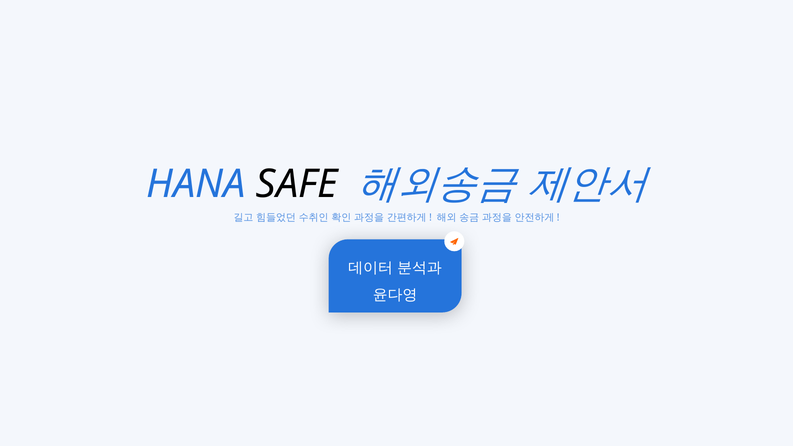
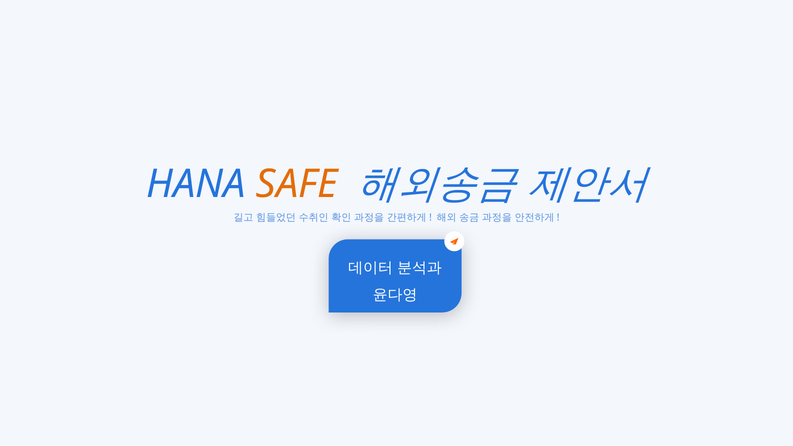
SAFE colour: black -> orange
